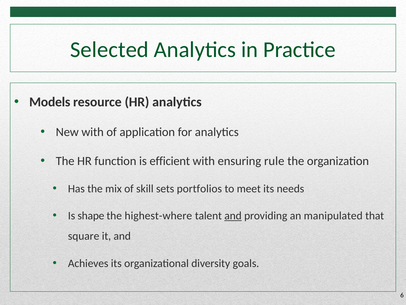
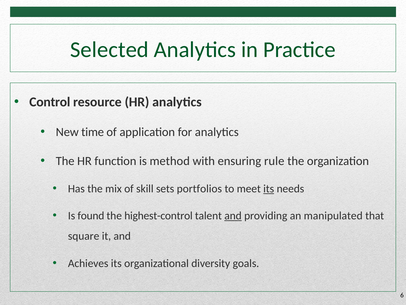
Models: Models -> Control
New with: with -> time
efficient: efficient -> method
its at (269, 188) underline: none -> present
shape: shape -> found
highest-where: highest-where -> highest-control
